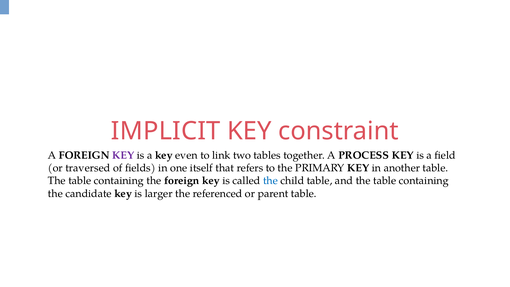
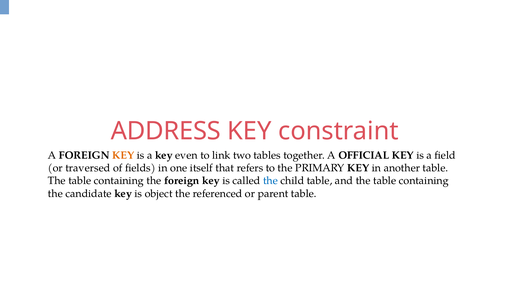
IMPLICIT: IMPLICIT -> ADDRESS
KEY at (123, 155) colour: purple -> orange
PROCESS: PROCESS -> OFFICIAL
larger: larger -> object
